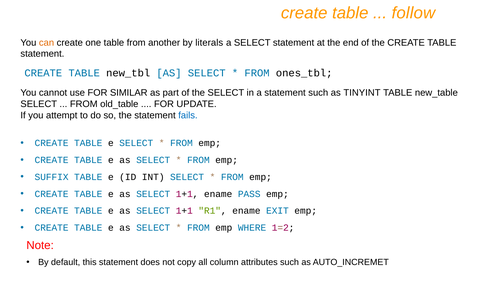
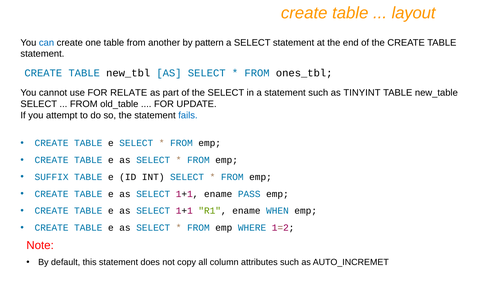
follow: follow -> layout
can colour: orange -> blue
literals: literals -> pattern
SIMILAR: SIMILAR -> RELATE
EXIT: EXIT -> WHEN
